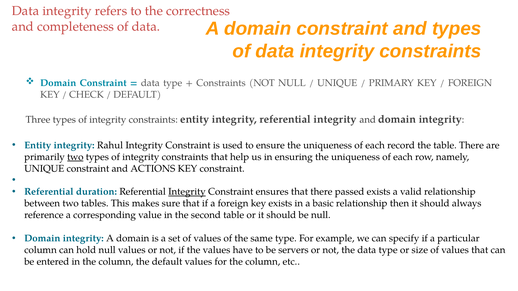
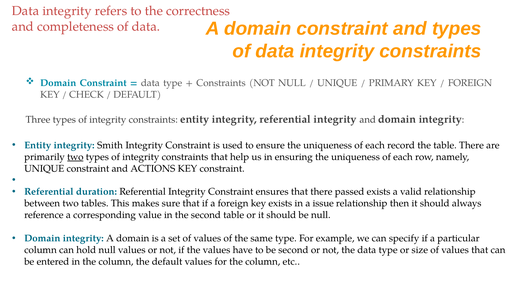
Rahul: Rahul -> Smith
Integrity at (187, 192) underline: present -> none
basic: basic -> issue
be servers: servers -> second
